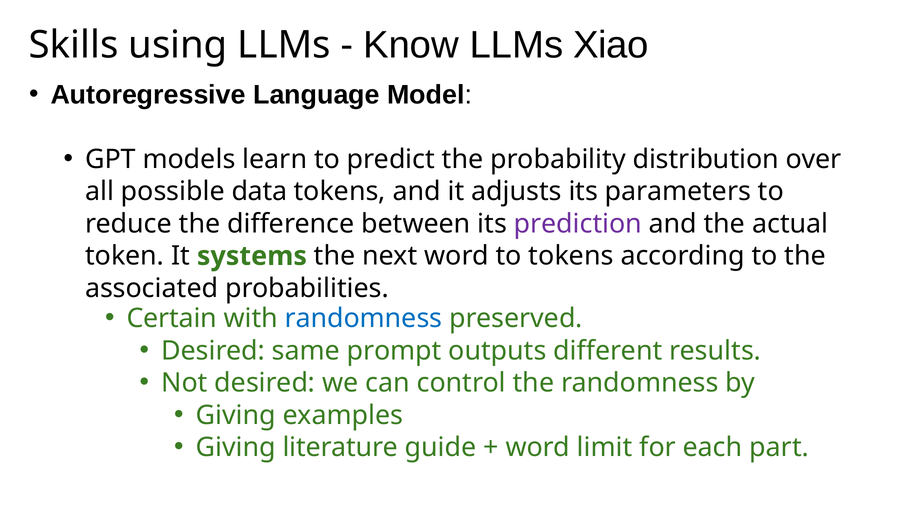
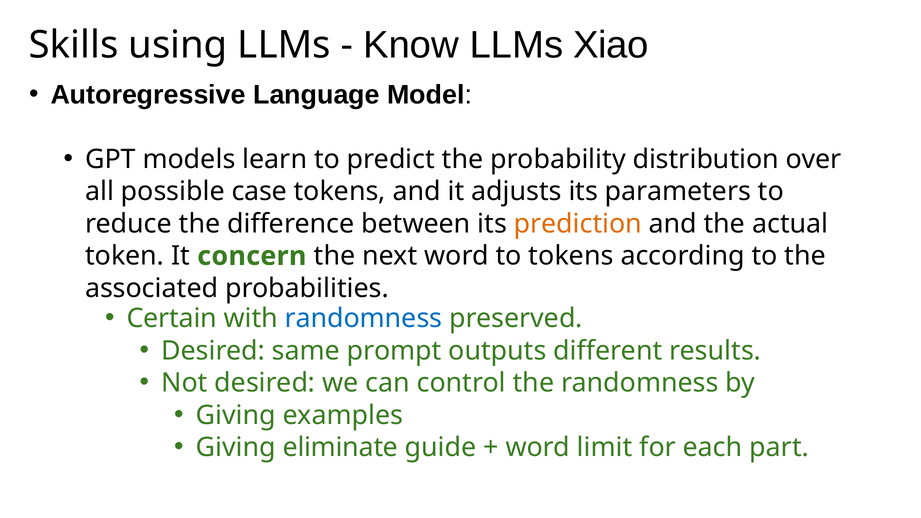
data: data -> case
prediction colour: purple -> orange
systems: systems -> concern
literature: literature -> eliminate
